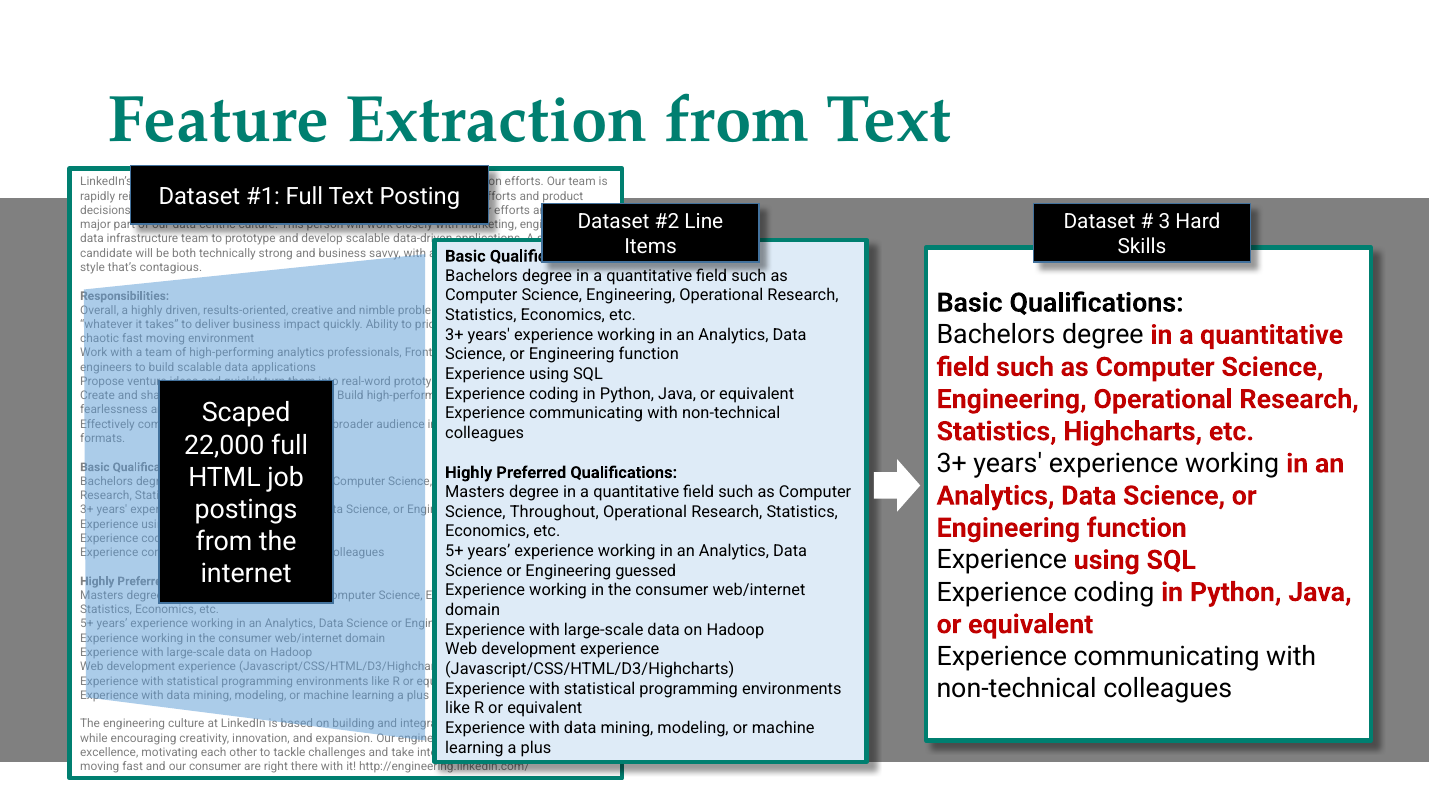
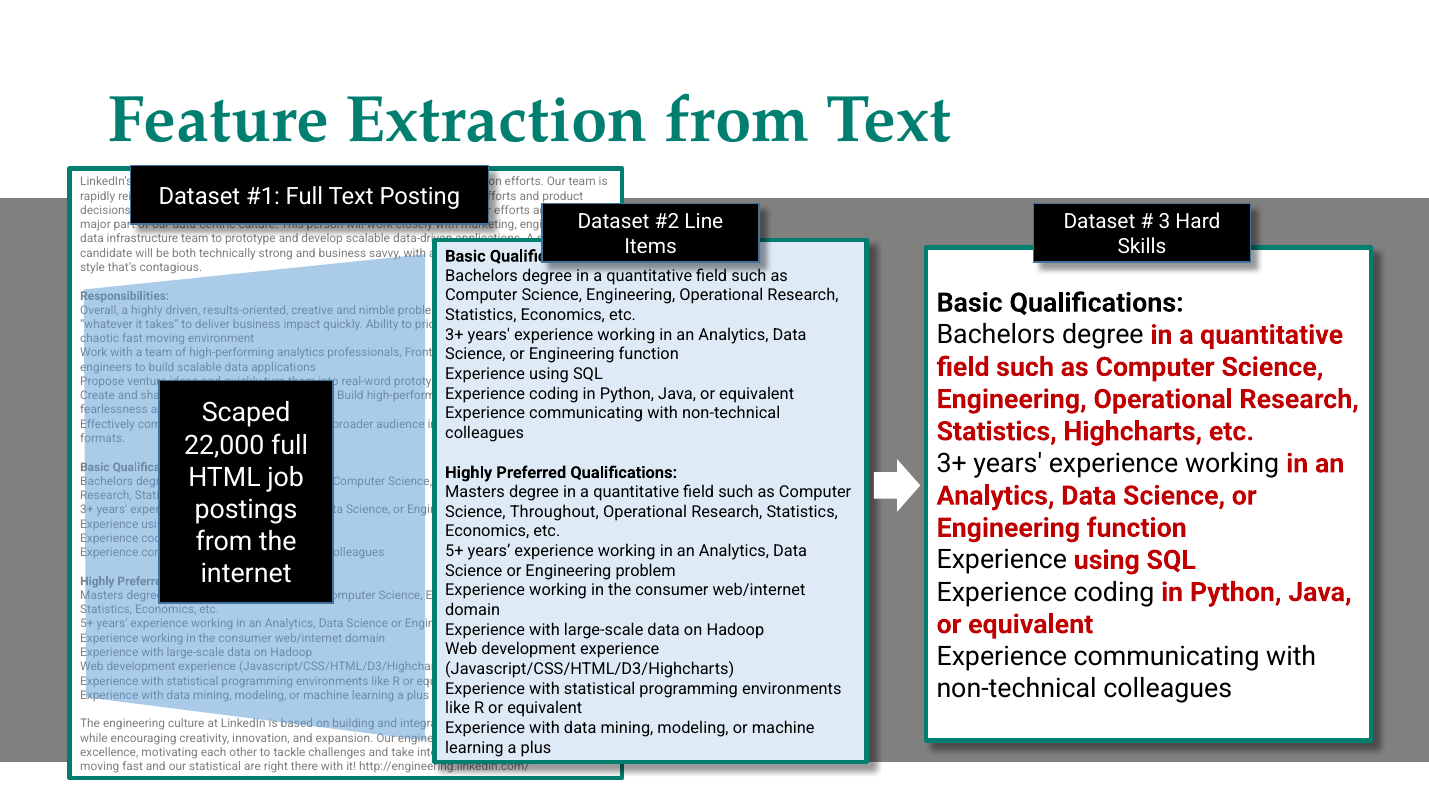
Engineering guessed: guessed -> problem
our consumer: consumer -> statistical
